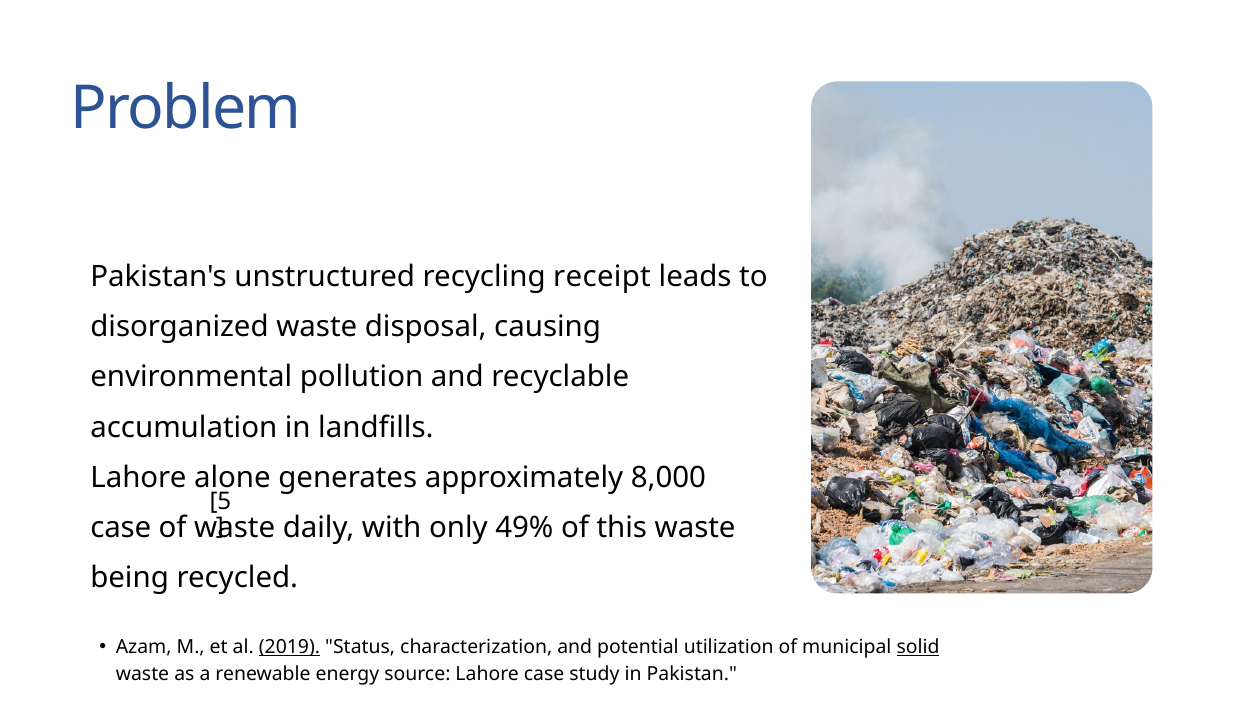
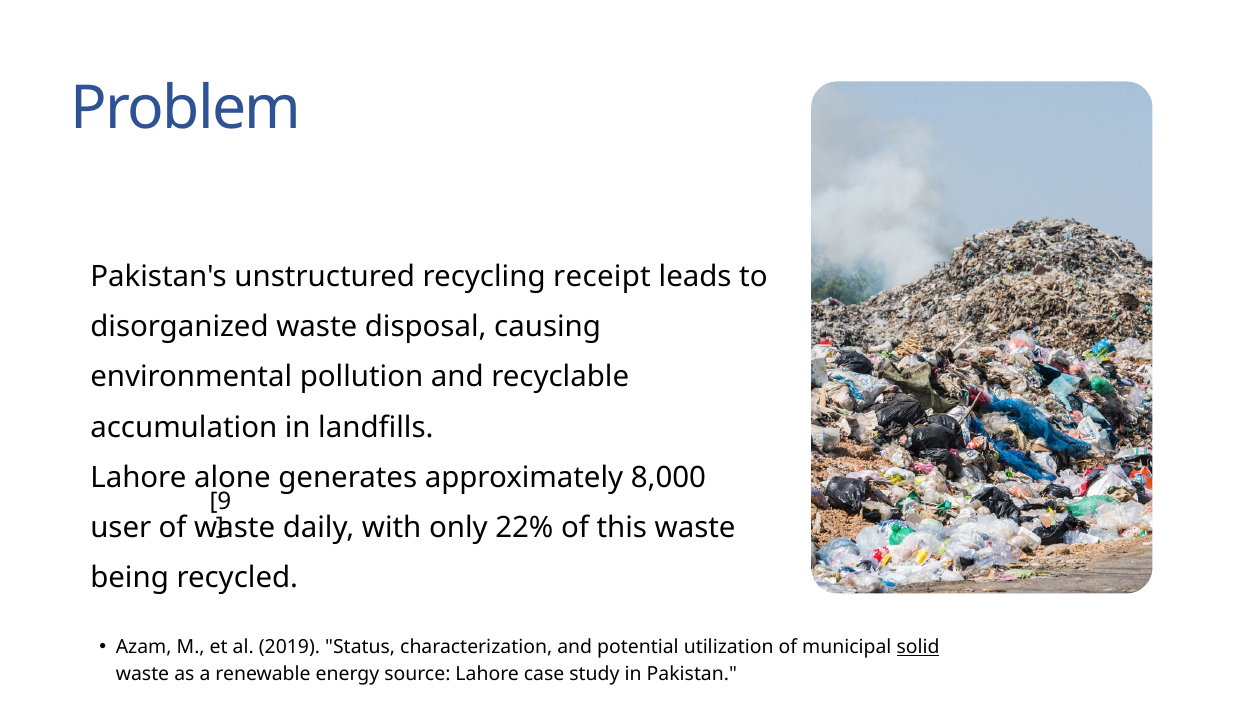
5: 5 -> 9
case at (121, 527): case -> user
49%: 49% -> 22%
2019 underline: present -> none
